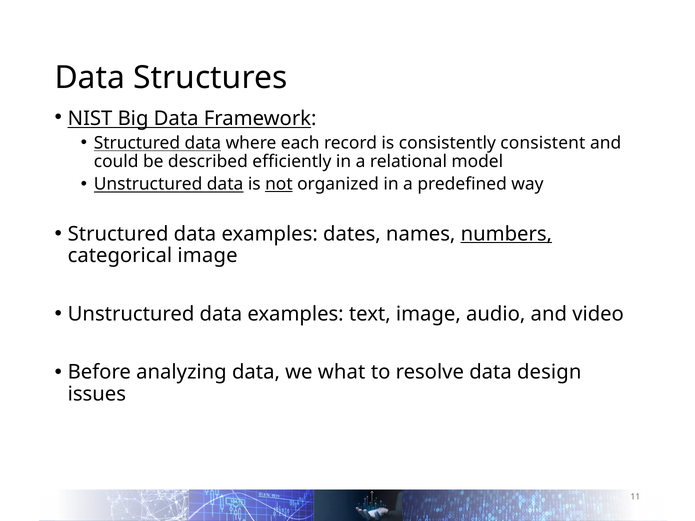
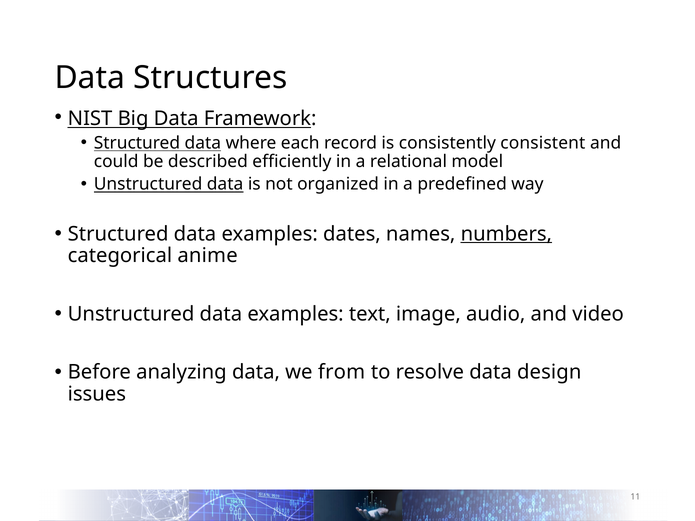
not underline: present -> none
categorical image: image -> anime
what: what -> from
